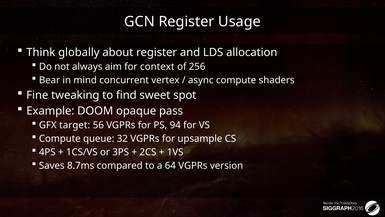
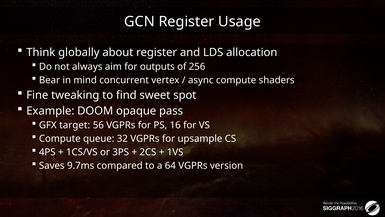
context: context -> outputs
94: 94 -> 16
8.7ms: 8.7ms -> 9.7ms
